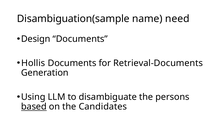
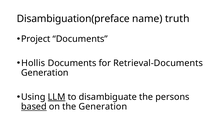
Disambiguation(sample: Disambiguation(sample -> Disambiguation(preface
need: need -> truth
Design: Design -> Project
LLM underline: none -> present
the Candidates: Candidates -> Generation
